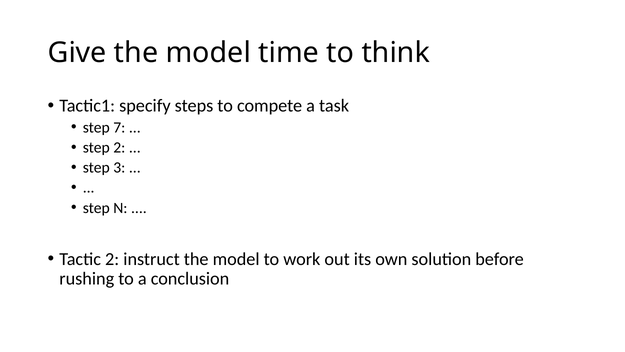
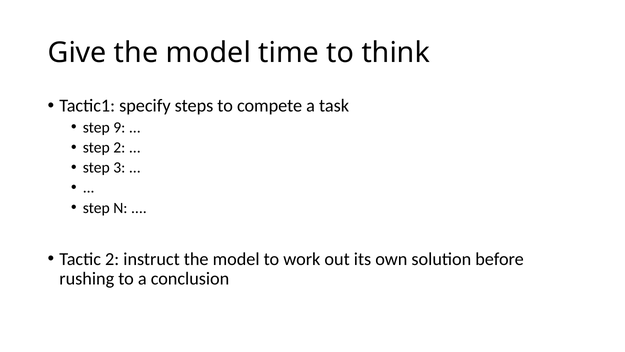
7: 7 -> 9
